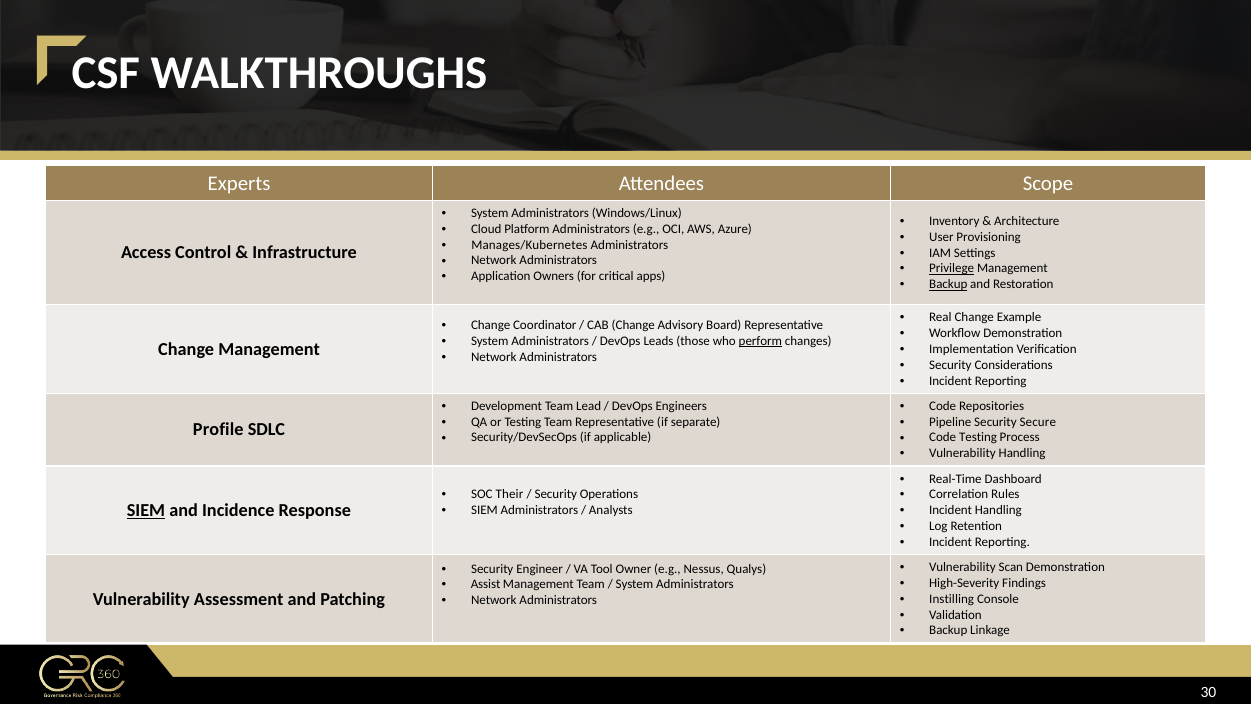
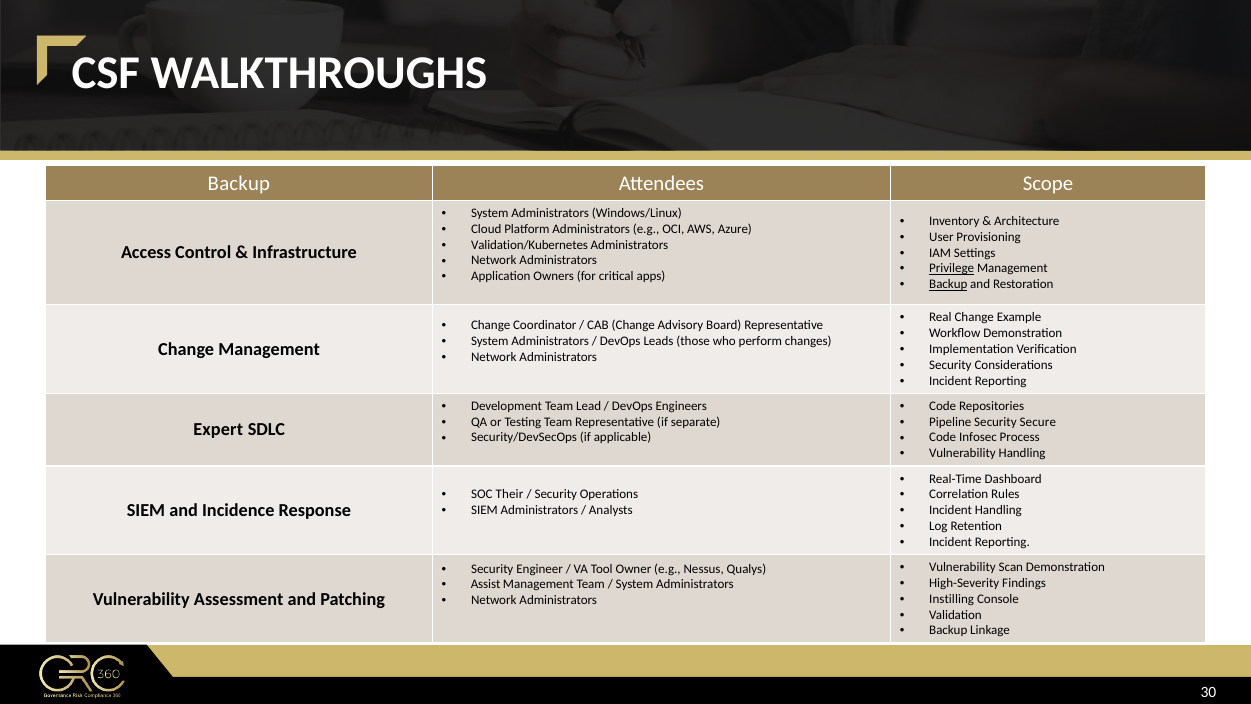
Experts at (239, 183): Experts -> Backup
Manages/Kubernetes: Manages/Kubernetes -> Validation/Kubernetes
perform underline: present -> none
Profile: Profile -> Expert
Code Testing: Testing -> Infosec
SIEM at (146, 510) underline: present -> none
